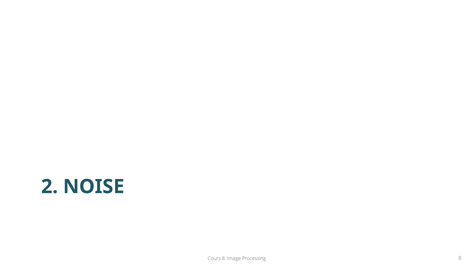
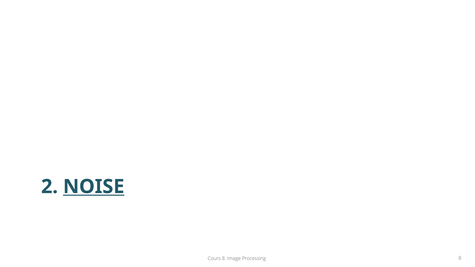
NOISE underline: none -> present
